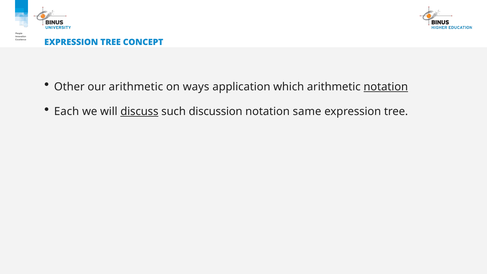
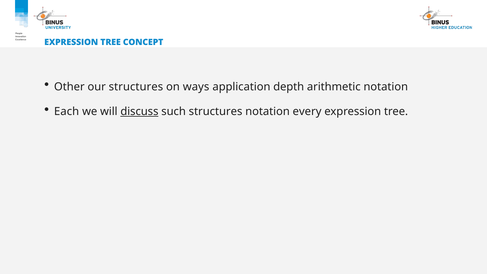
our arithmetic: arithmetic -> structures
which: which -> depth
notation at (386, 87) underline: present -> none
such discussion: discussion -> structures
same: same -> every
